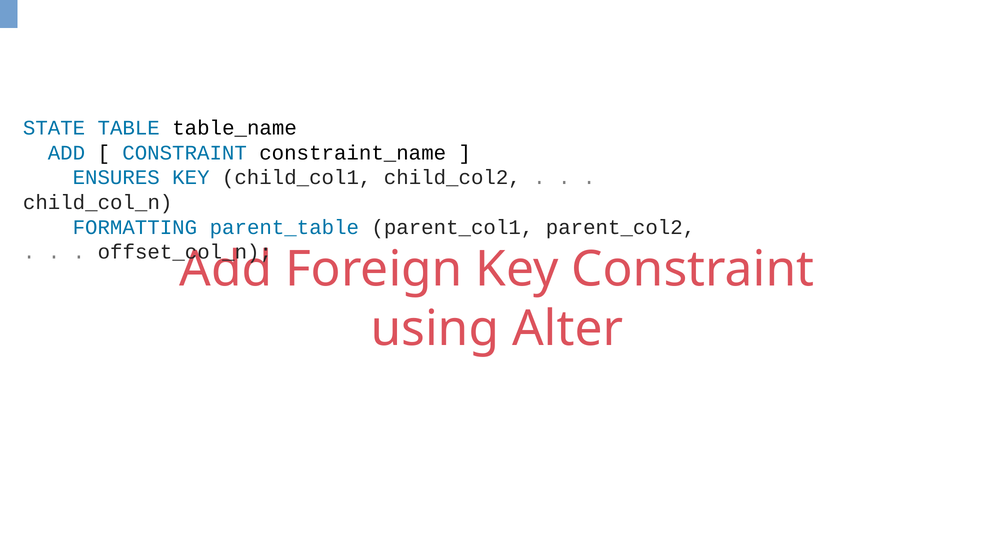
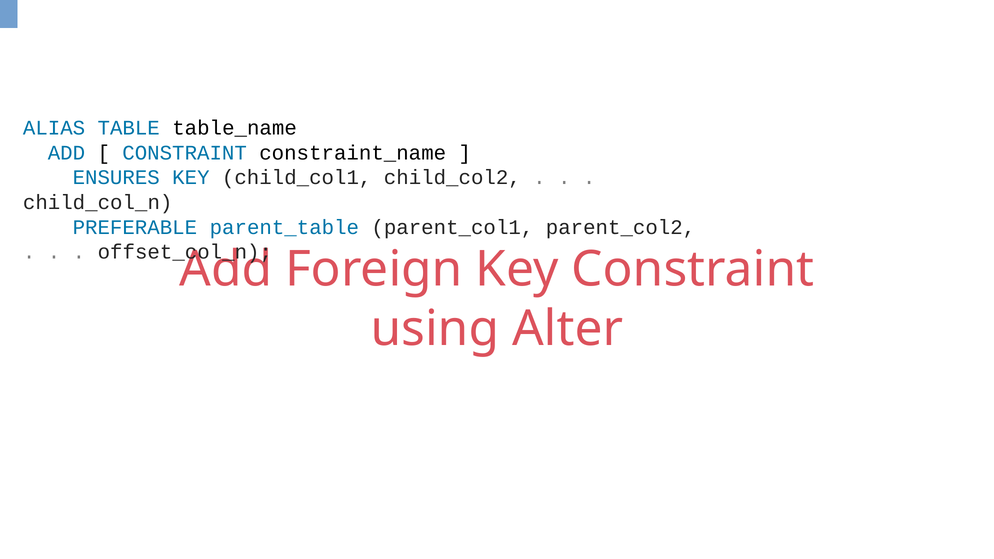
STATE: STATE -> ALIAS
FORMATTING: FORMATTING -> PREFERABLE
